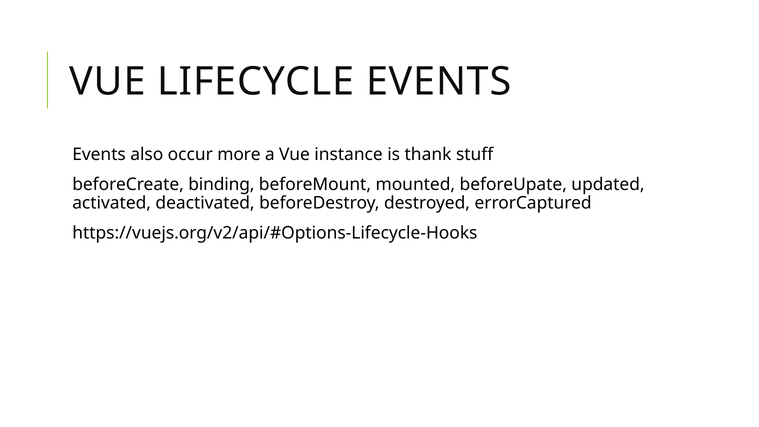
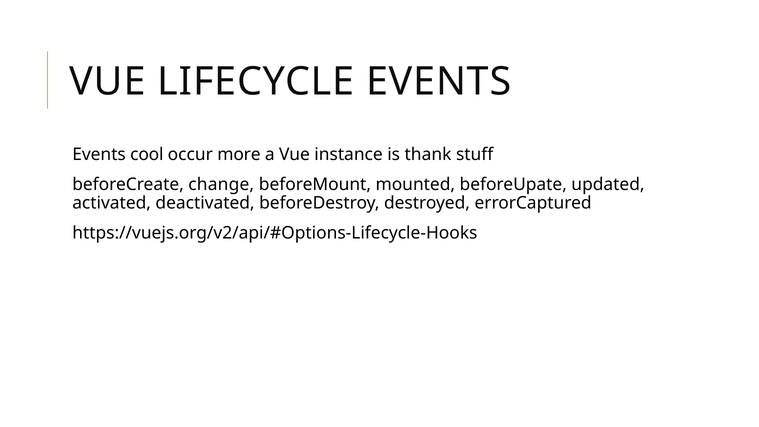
also: also -> cool
binding: binding -> change
